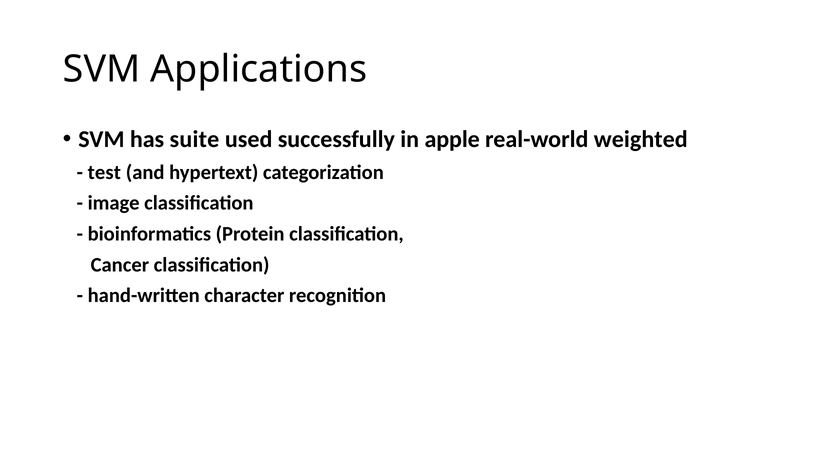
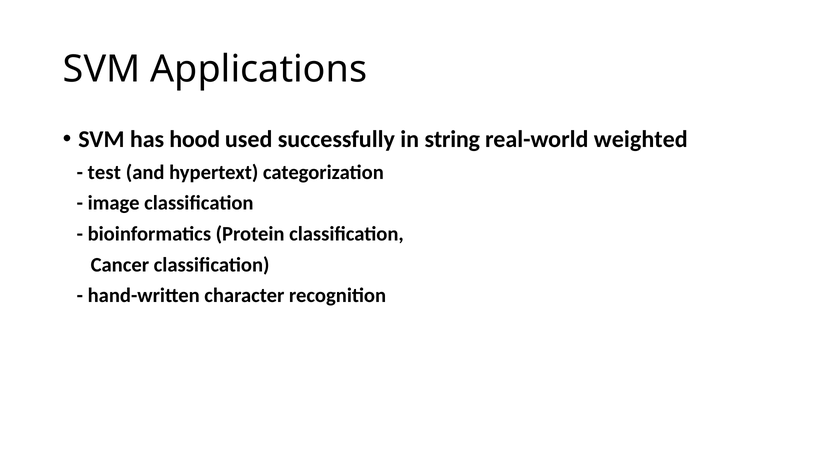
suite: suite -> hood
apple: apple -> string
